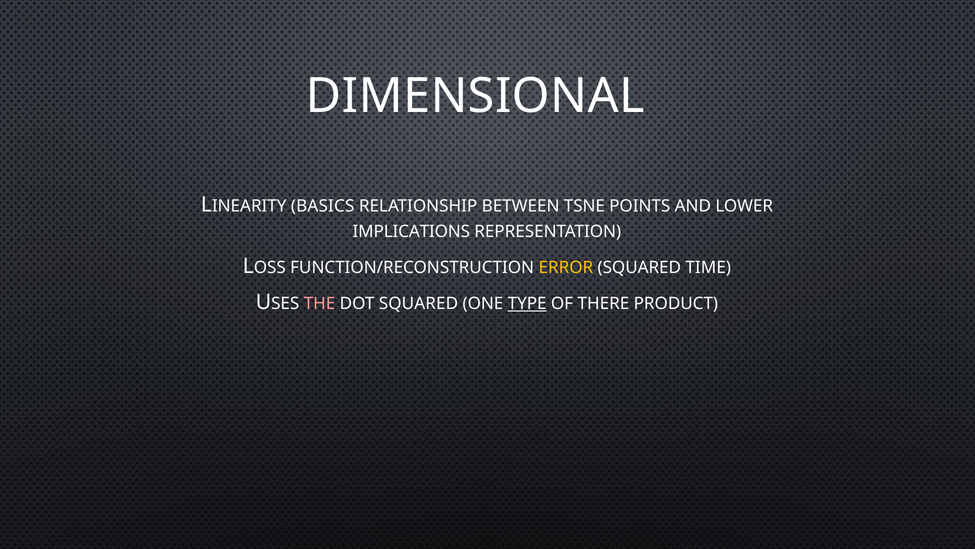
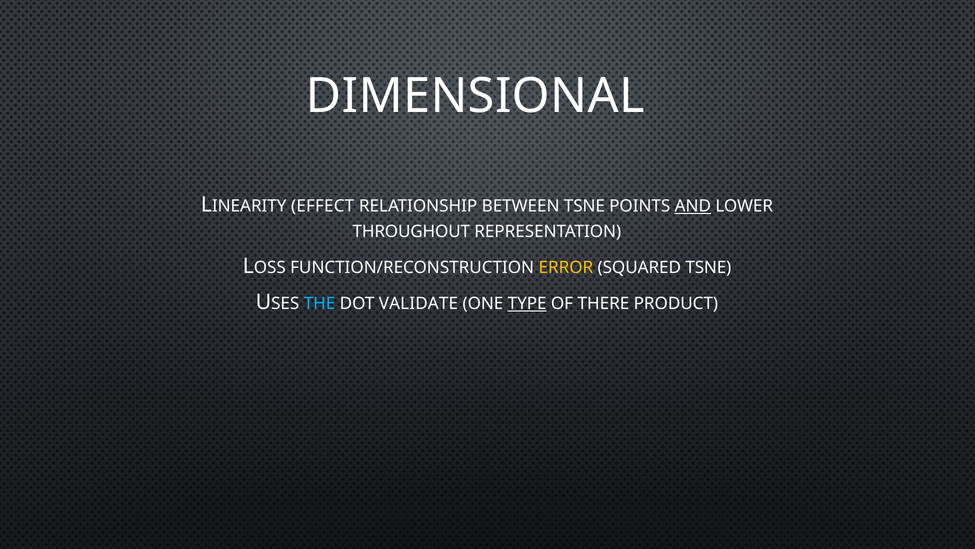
BASICS: BASICS -> EFFECT
AND underline: none -> present
IMPLICATIONS: IMPLICATIONS -> THROUGHOUT
SQUARED TIME: TIME -> TSNE
THE colour: pink -> light blue
DOT SQUARED: SQUARED -> VALIDATE
